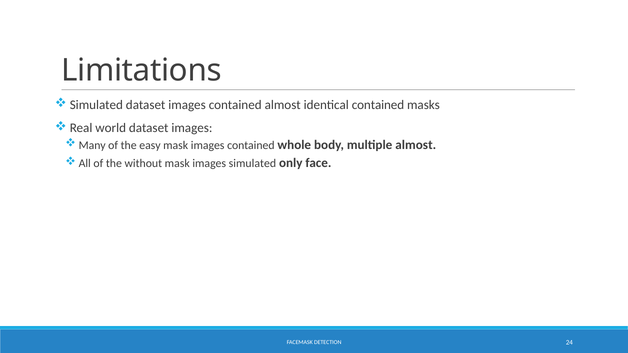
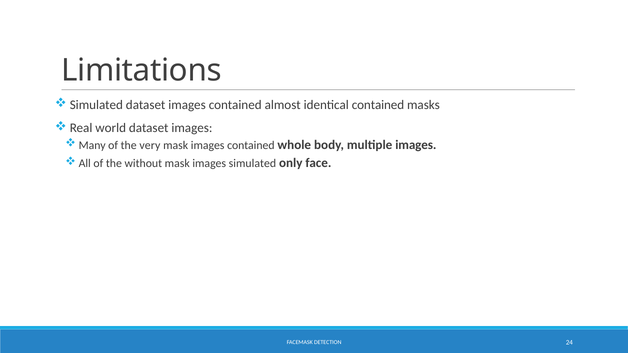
easy: easy -> very
multiple almost: almost -> images
